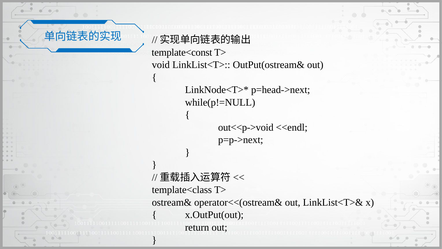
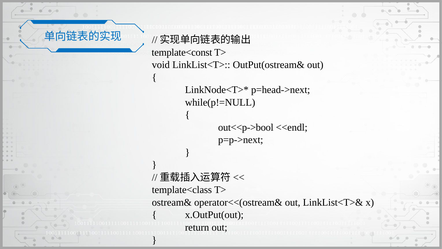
out<<p->void: out<<p->void -> out<<p->bool
